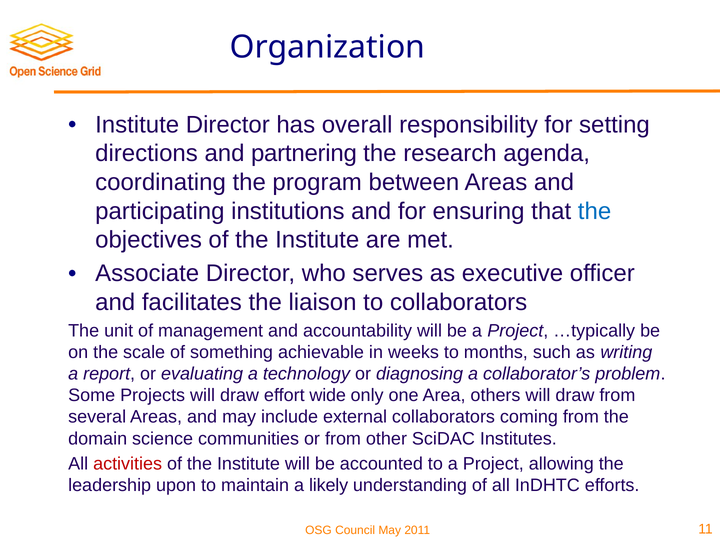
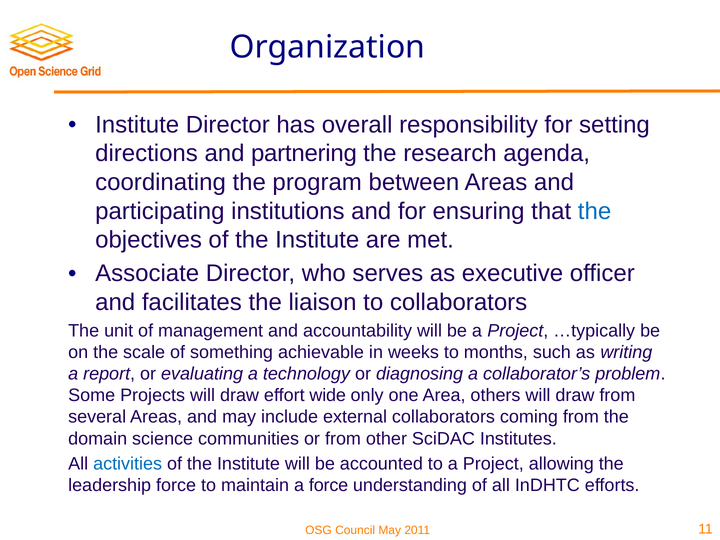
activities colour: red -> blue
leadership upon: upon -> force
a likely: likely -> force
